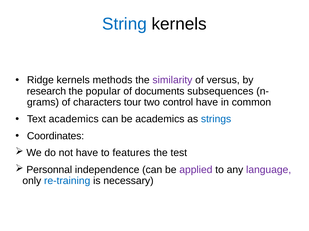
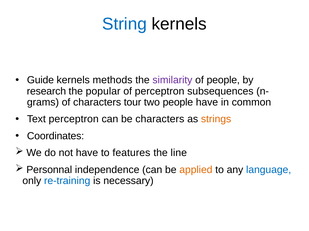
Ridge: Ridge -> Guide
of versus: versus -> people
of documents: documents -> perceptron
two control: control -> people
Text academics: academics -> perceptron
be academics: academics -> characters
strings colour: blue -> orange
test: test -> line
applied colour: purple -> orange
language colour: purple -> blue
